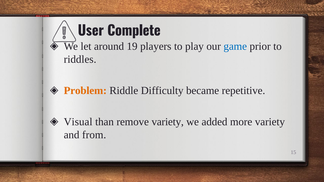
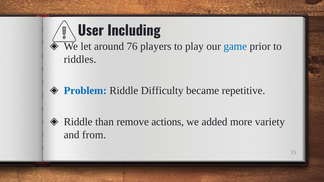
Complete: Complete -> Including
19: 19 -> 76
Problem colour: orange -> blue
Visual at (78, 122): Visual -> Riddle
remove variety: variety -> actions
